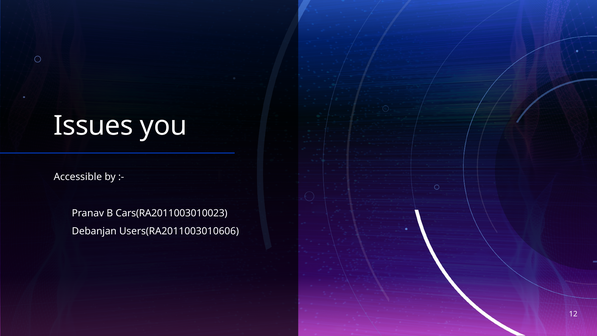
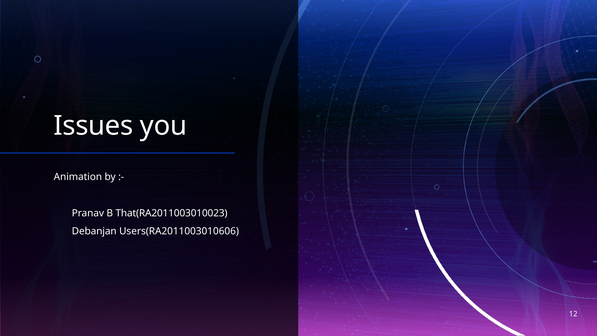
Accessible: Accessible -> Animation
Cars(RA2011003010023: Cars(RA2011003010023 -> That(RA2011003010023
